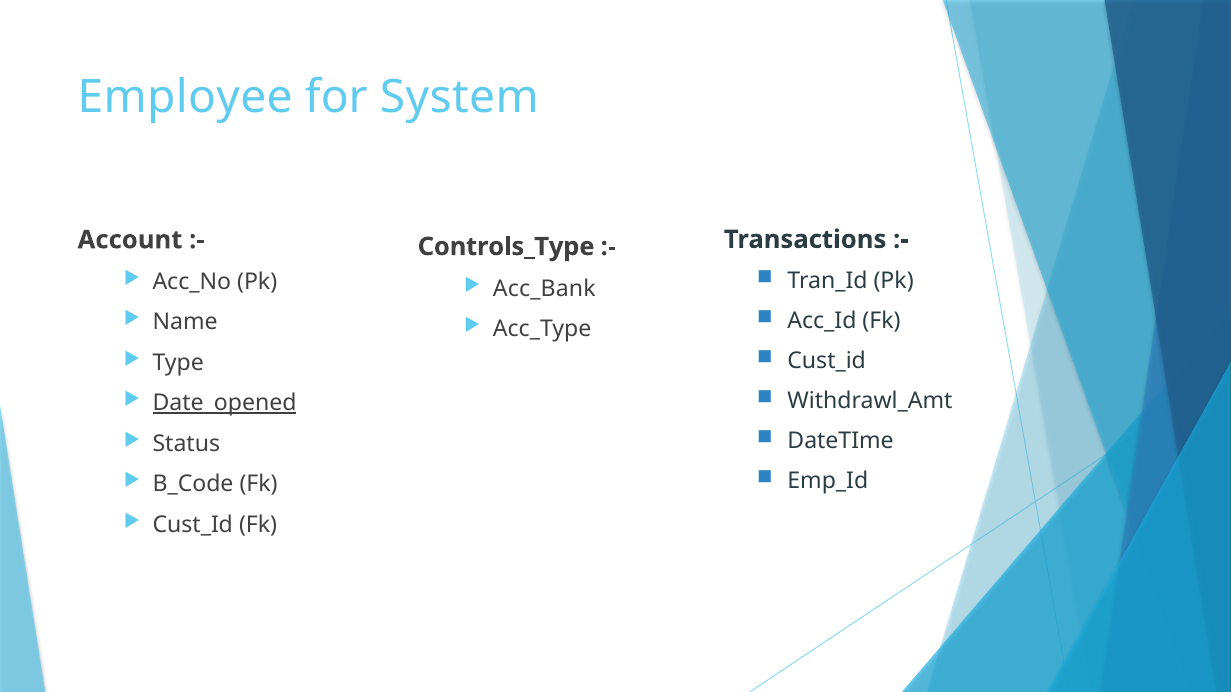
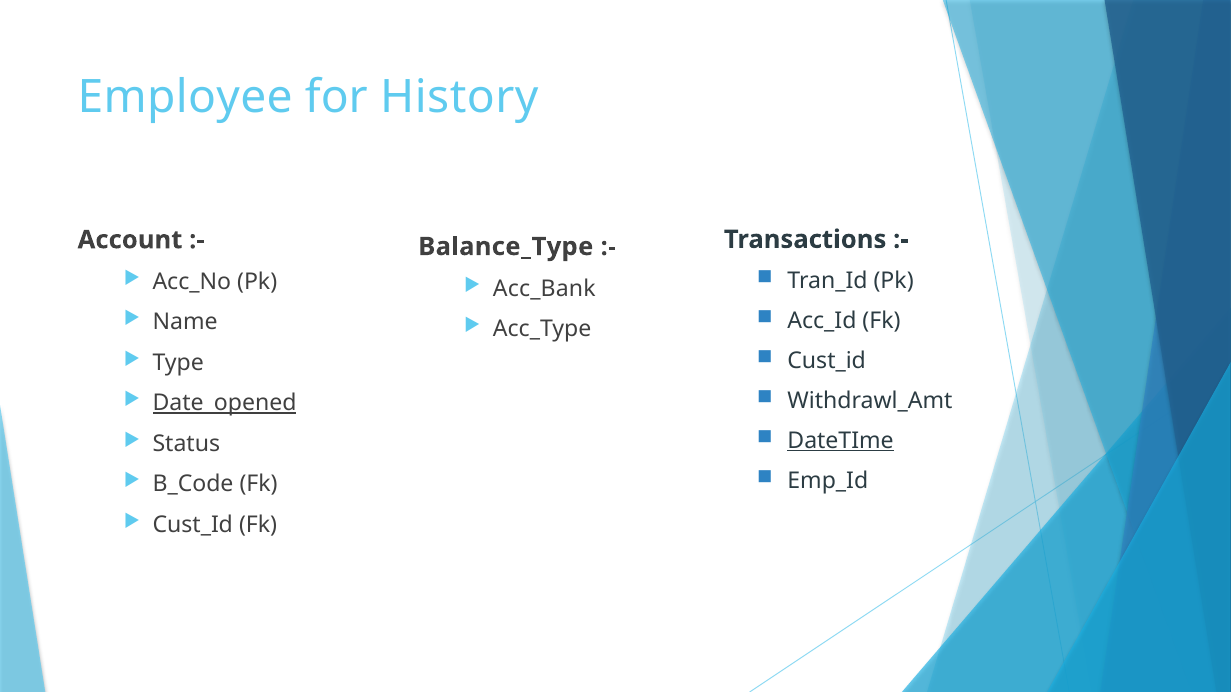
System: System -> History
Controls_Type: Controls_Type -> Balance_Type
DateTIme underline: none -> present
